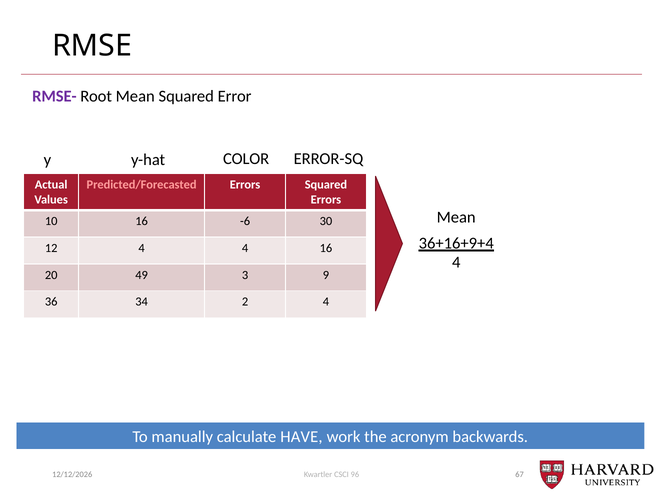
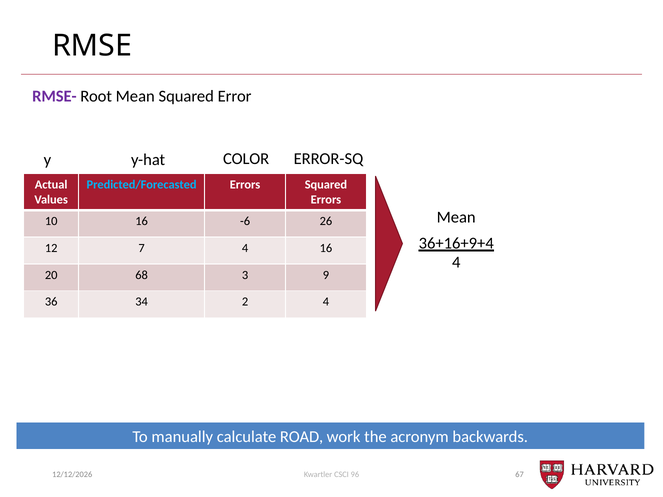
Predicted/Forecasted colour: pink -> light blue
30: 30 -> 26
12 4: 4 -> 7
49: 49 -> 68
HAVE: HAVE -> ROAD
